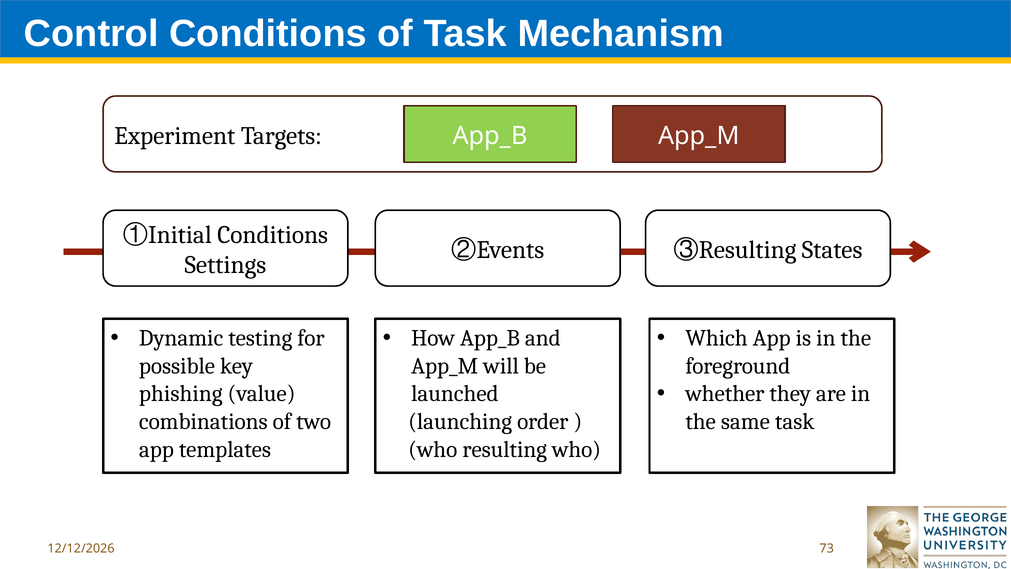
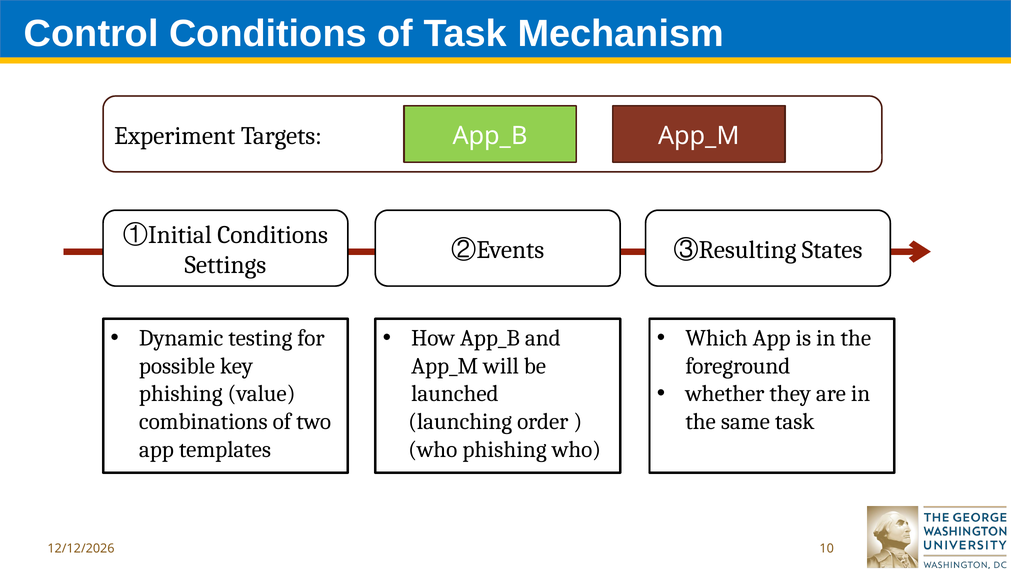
who resulting: resulting -> phishing
73: 73 -> 10
